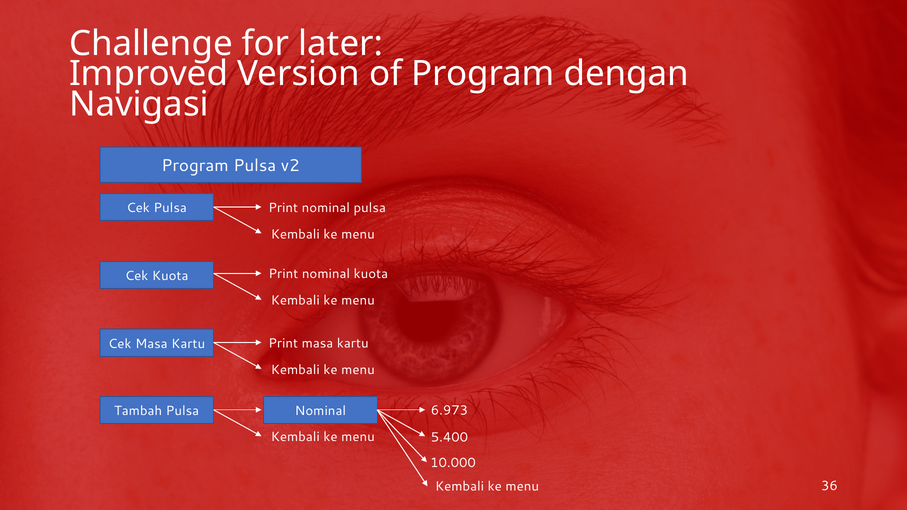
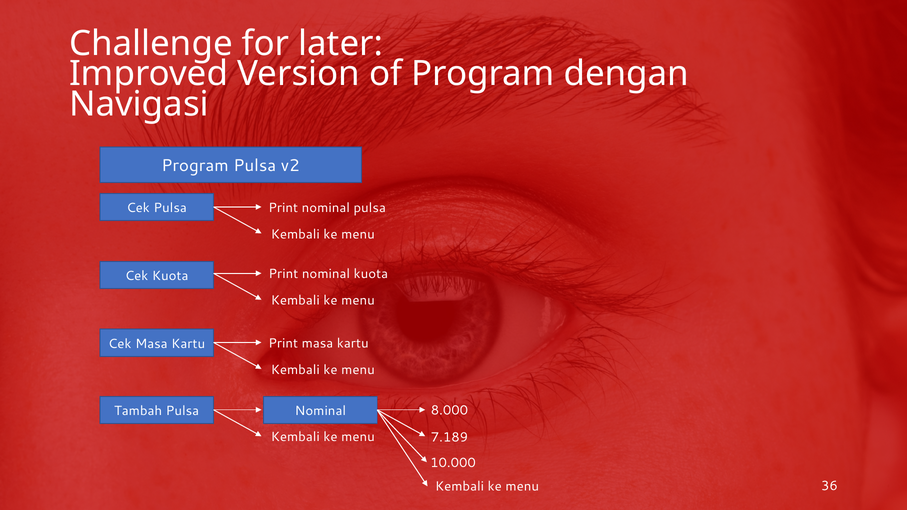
6.973: 6.973 -> 8.000
5.400: 5.400 -> 7.189
